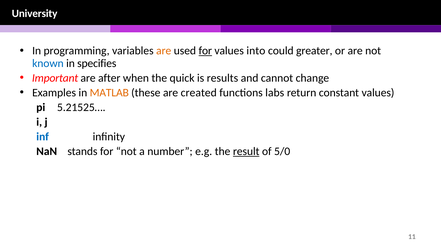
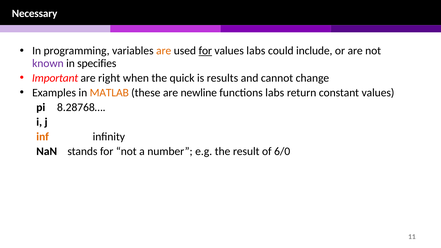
University: University -> Necessary
values into: into -> labs
greater: greater -> include
known colour: blue -> purple
after: after -> right
created: created -> newline
5.21525…: 5.21525… -> 8.28768…
inf colour: blue -> orange
result underline: present -> none
5/0: 5/0 -> 6/0
